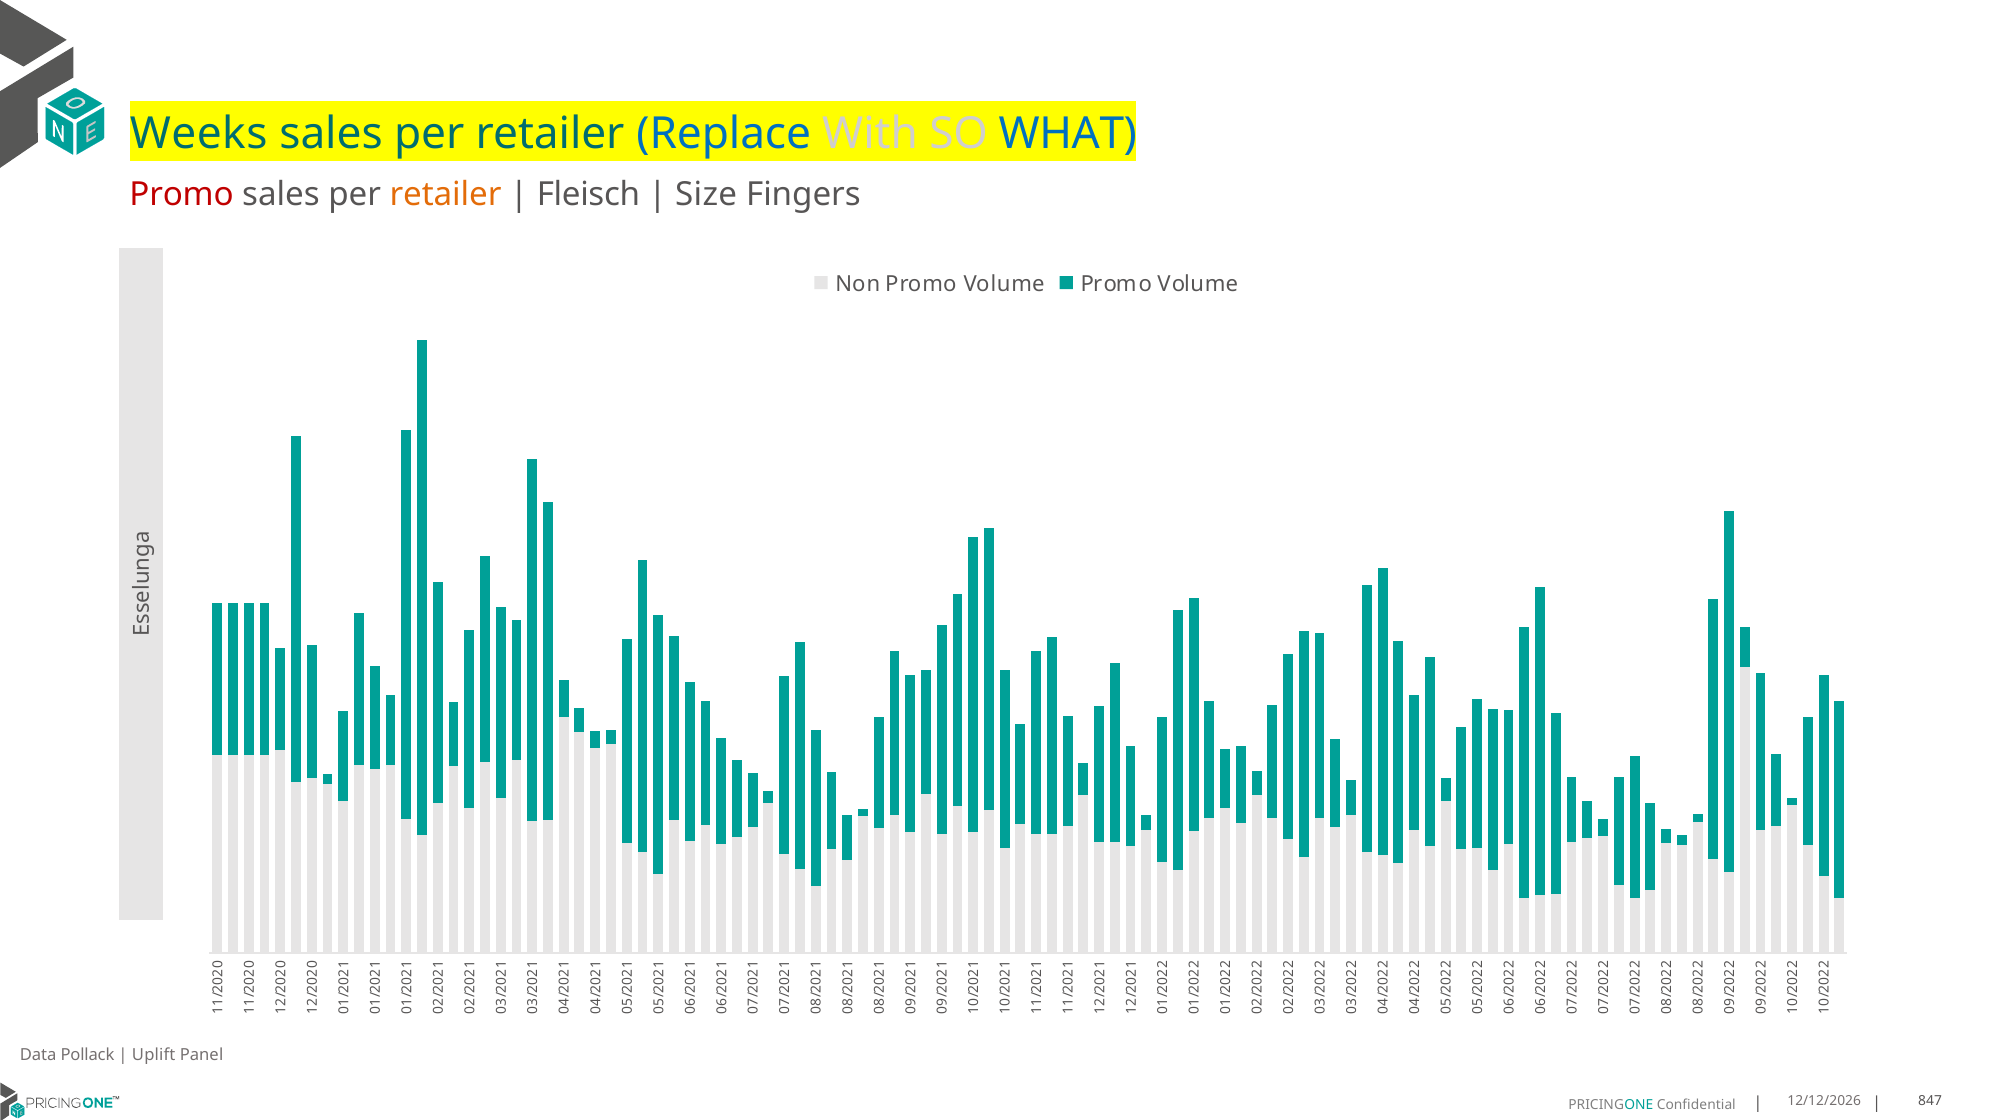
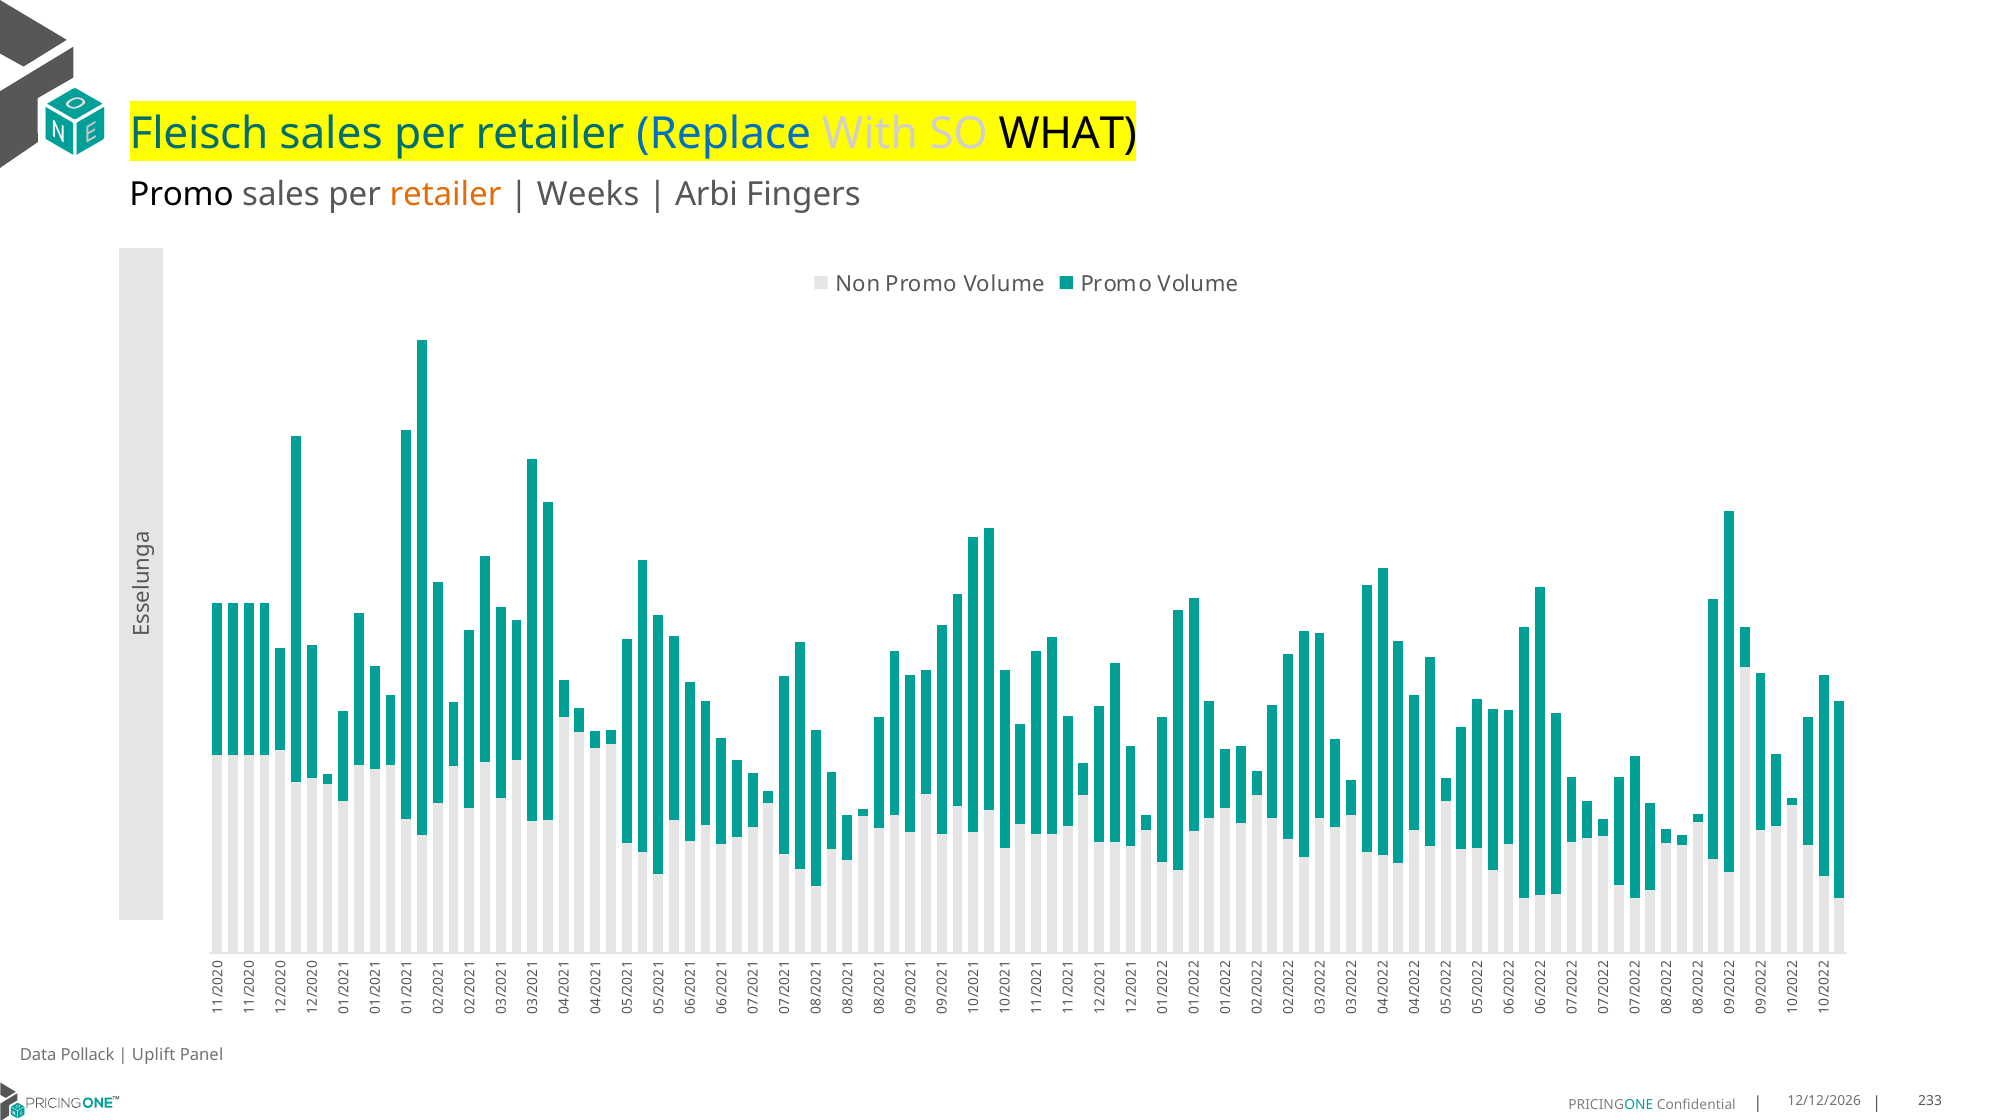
Weeks: Weeks -> Fleisch
WHAT colour: blue -> black
Promo at (182, 194) colour: red -> black
Fleisch: Fleisch -> Weeks
Size: Size -> Arbi
847: 847 -> 233
